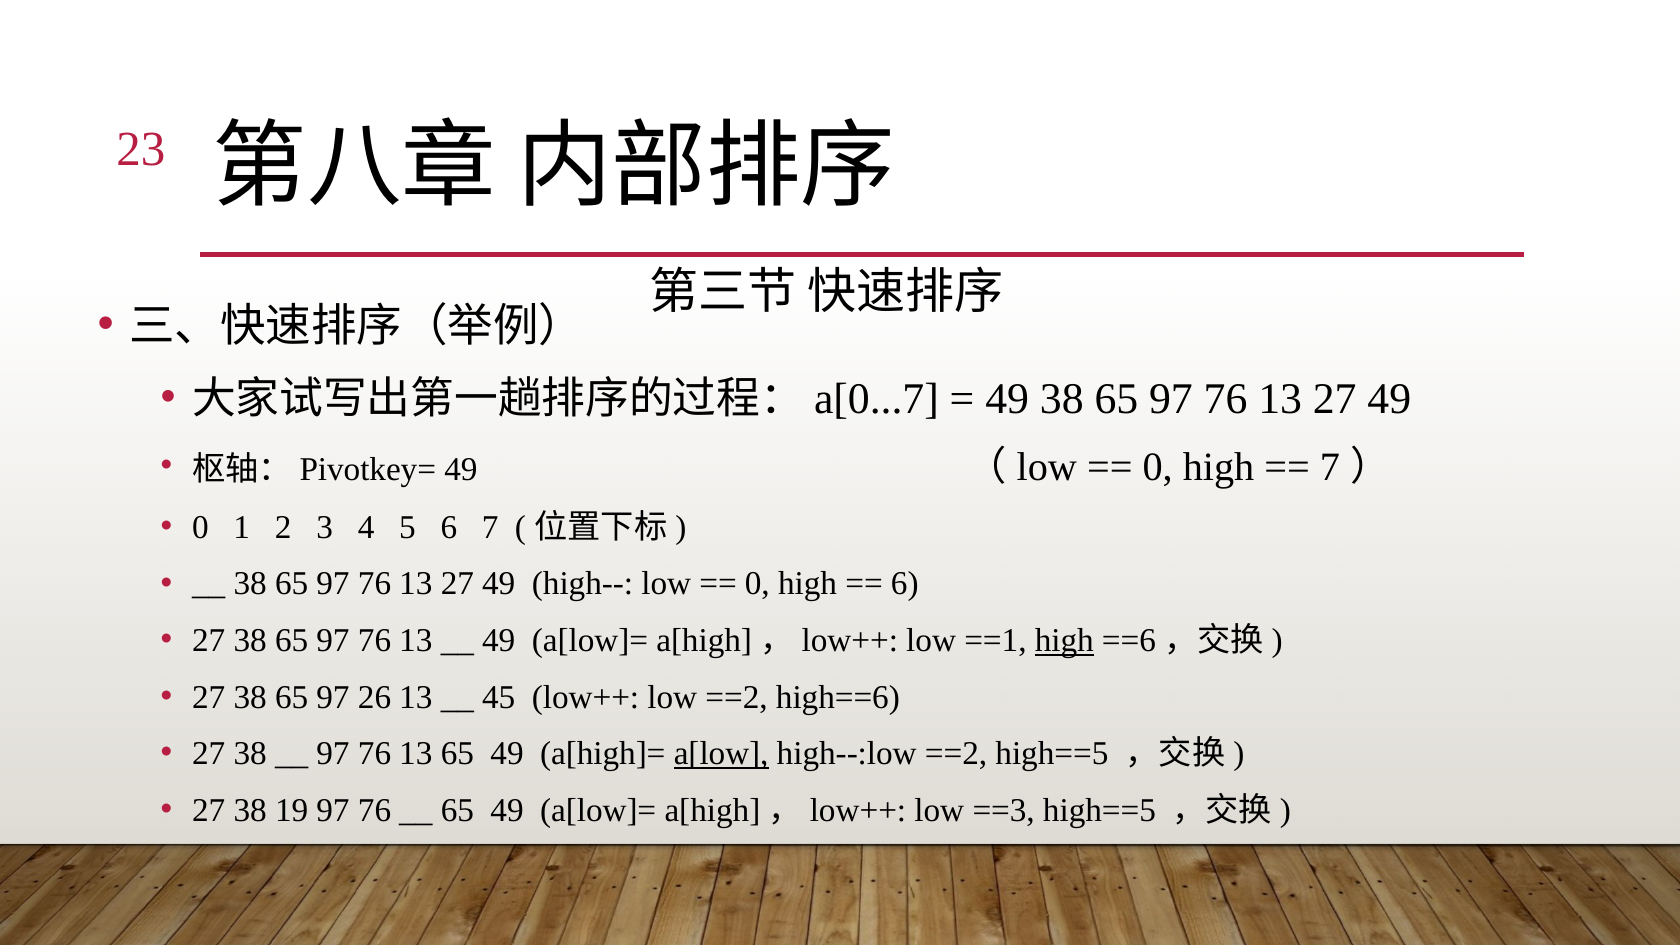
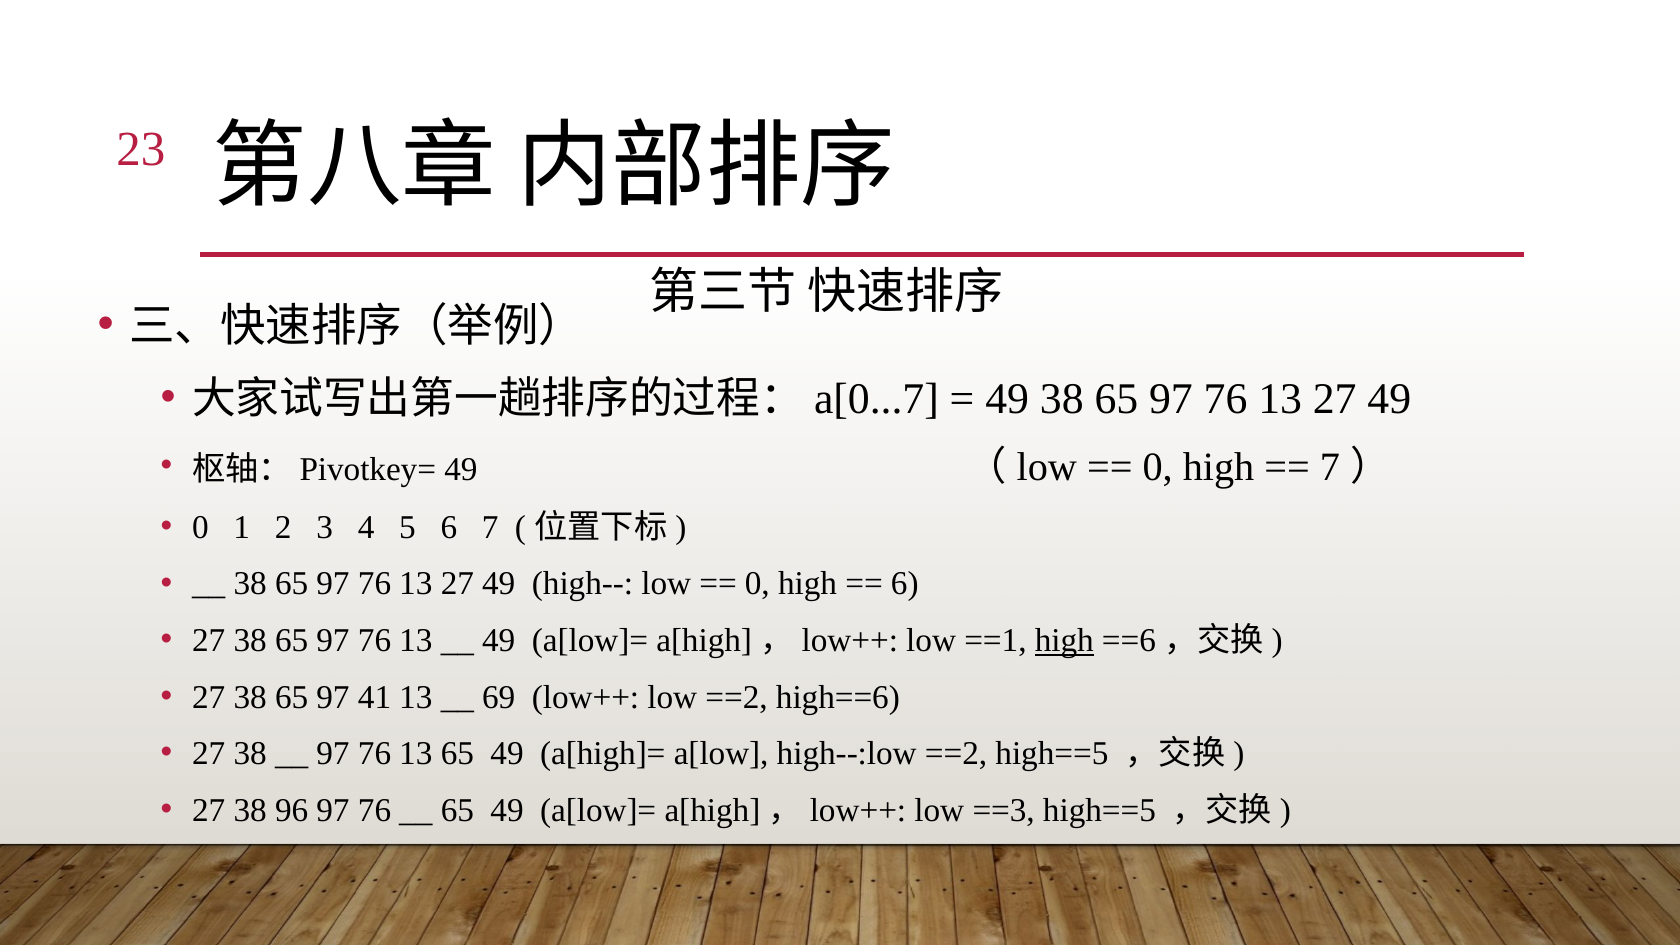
26: 26 -> 41
45: 45 -> 69
a[low underline: present -> none
19: 19 -> 96
